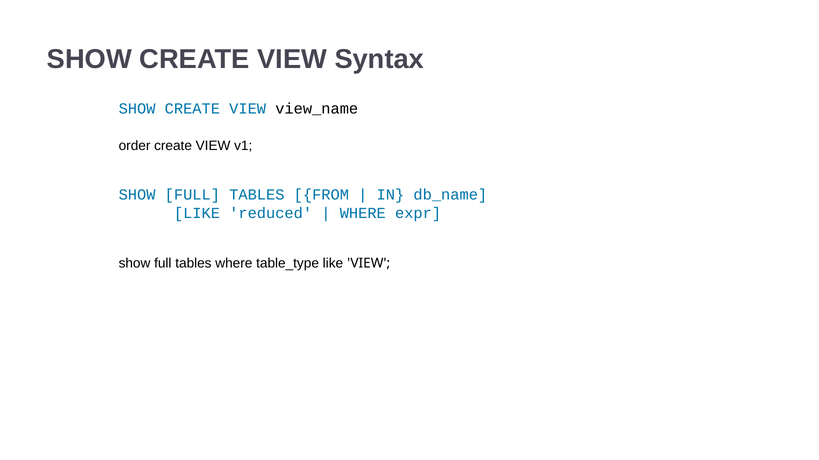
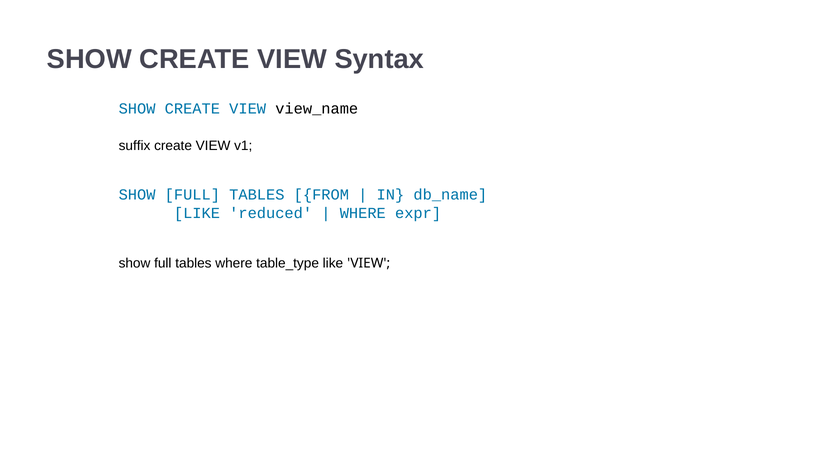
order: order -> suffix
